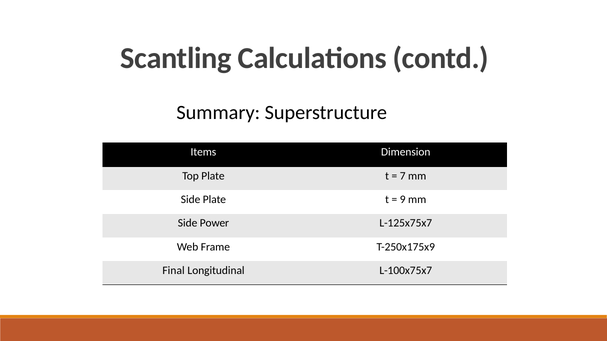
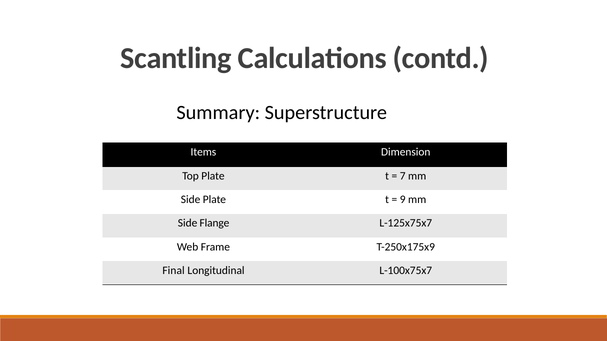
Power: Power -> Flange
